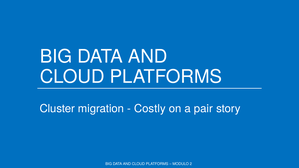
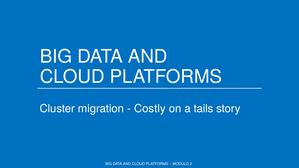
pair: pair -> tails
